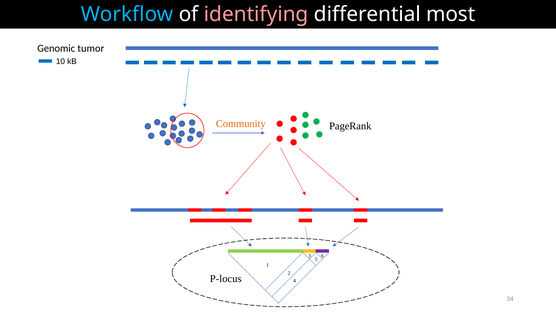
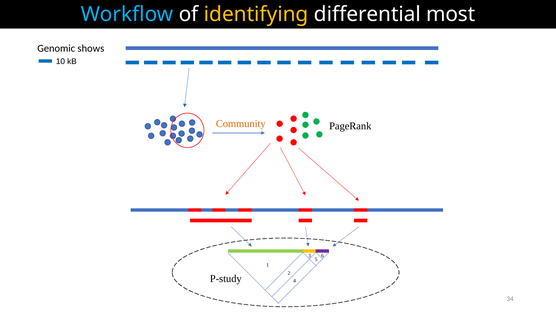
identifying colour: pink -> yellow
tumor: tumor -> shows
P-locus: P-locus -> P-study
